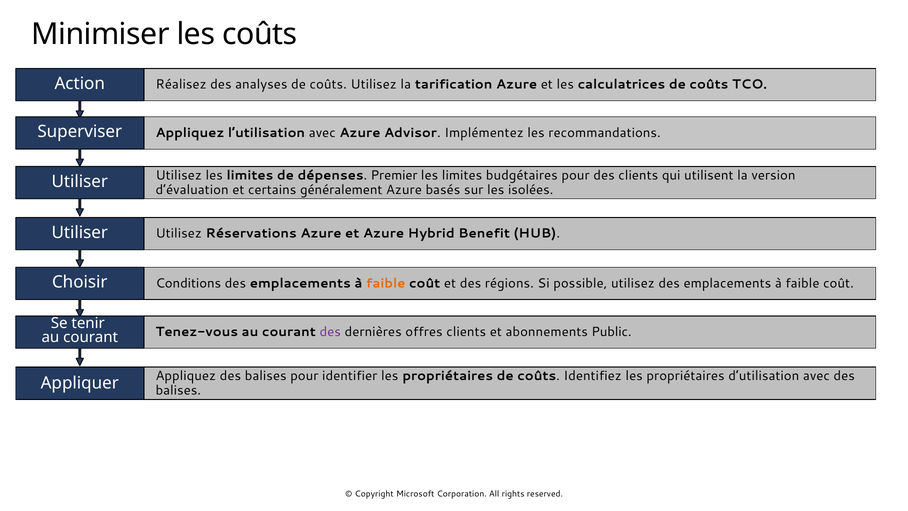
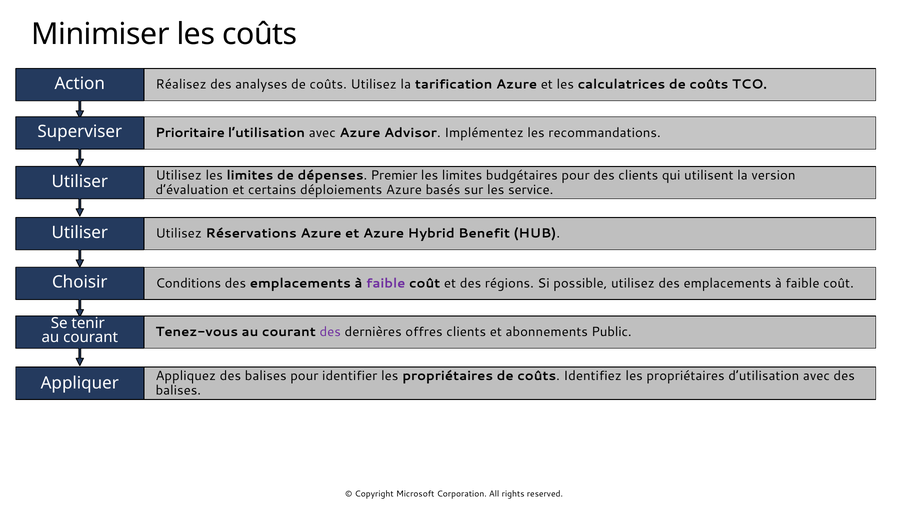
Superviser Appliquez: Appliquez -> Prioritaire
généralement: généralement -> déploiements
isolées: isolées -> service
faible at (386, 283) colour: orange -> purple
